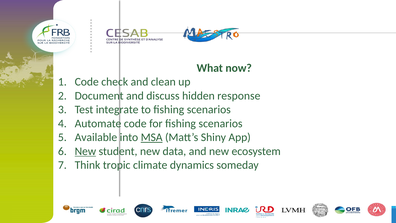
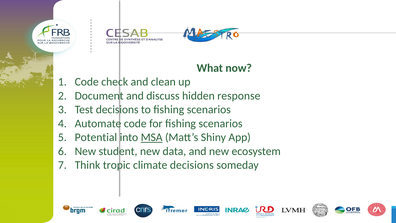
Test integrate: integrate -> decisions
Available: Available -> Potential
New at (85, 151) underline: present -> none
climate dynamics: dynamics -> decisions
